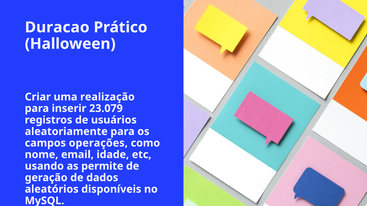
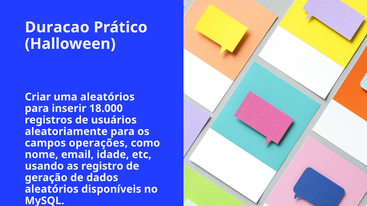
uma realização: realização -> aleatórios
23.079: 23.079 -> 18.000
permite: permite -> registro
